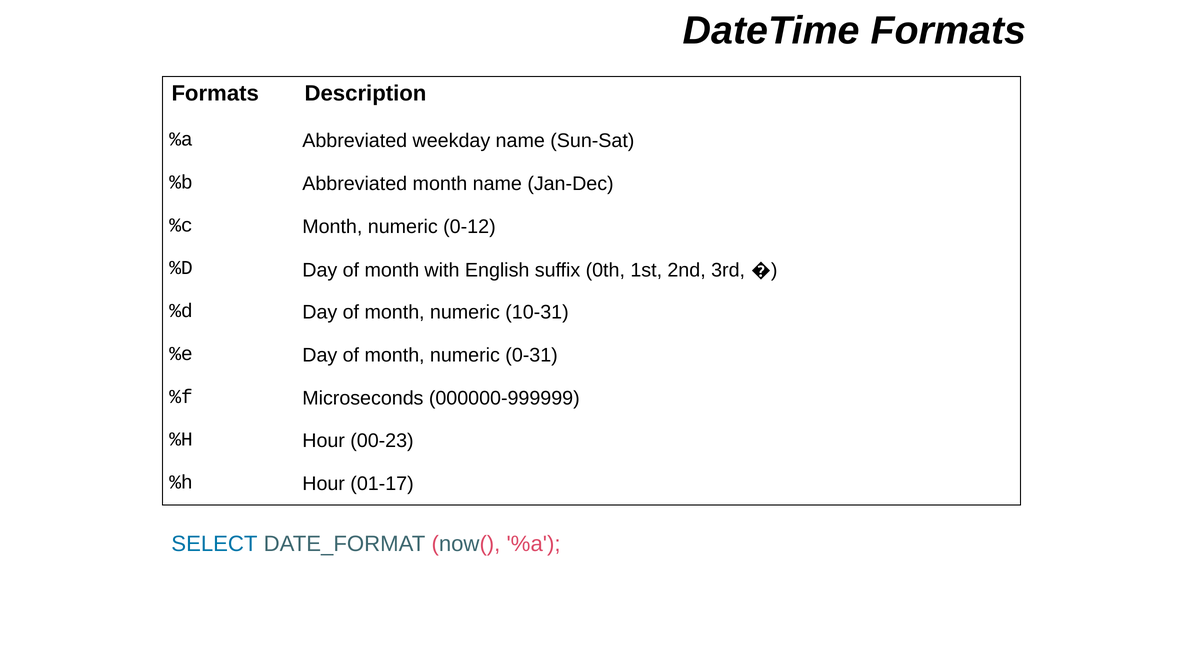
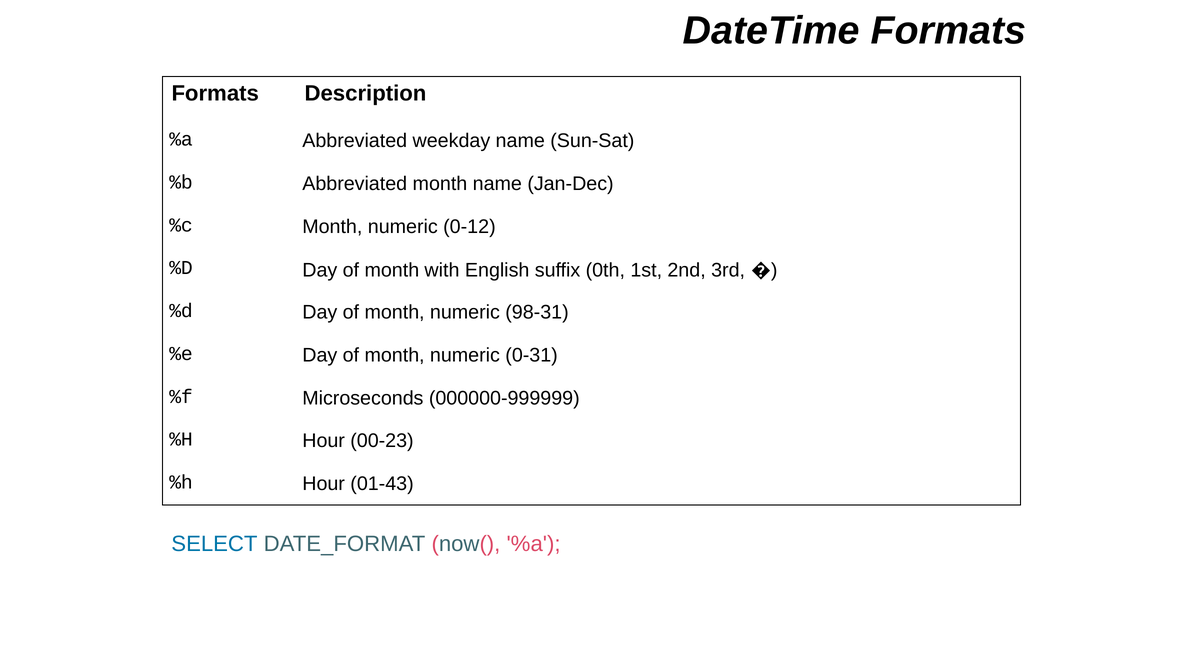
10-31: 10-31 -> 98-31
01-17: 01-17 -> 01-43
